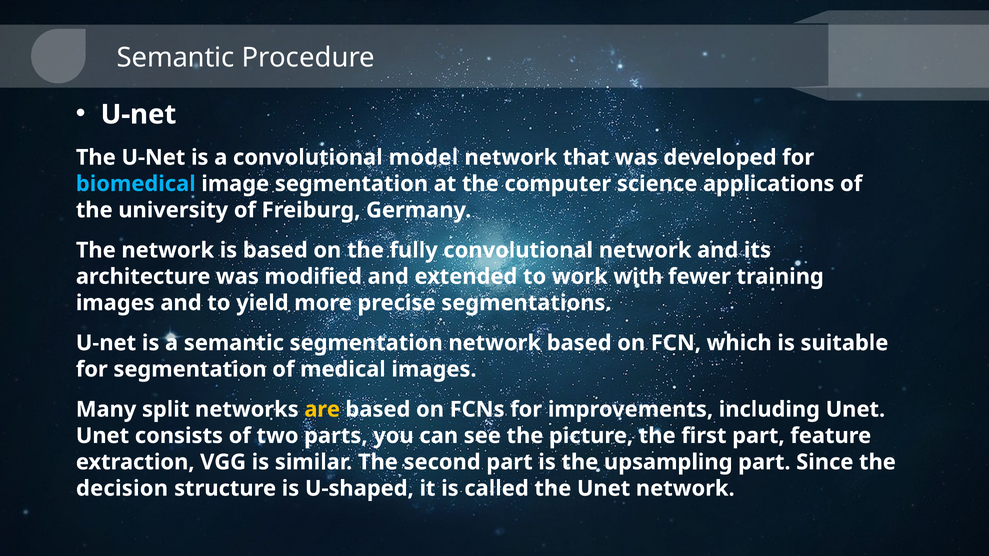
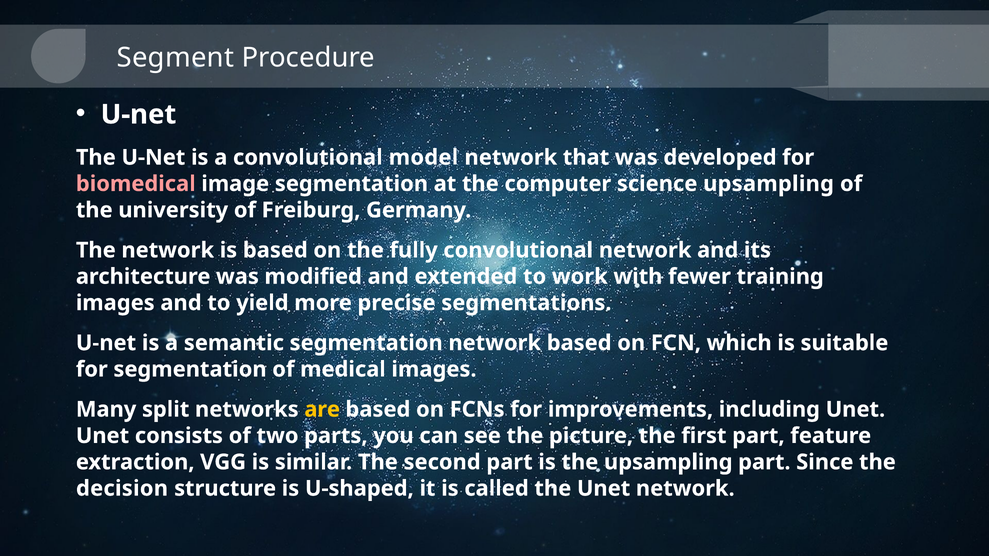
Semantic at (176, 58): Semantic -> Segment
biomedical colour: light blue -> pink
science applications: applications -> upsampling
